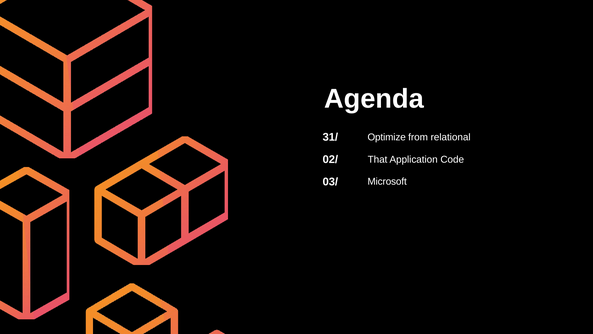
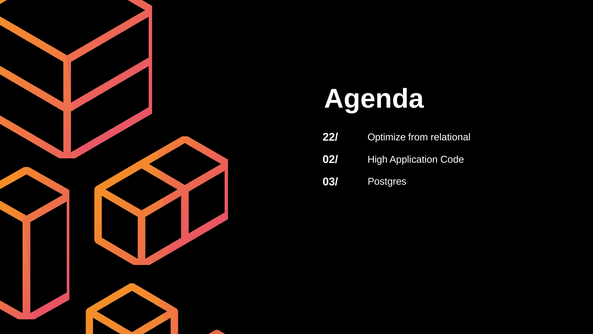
31/: 31/ -> 22/
That: That -> High
Microsoft: Microsoft -> Postgres
